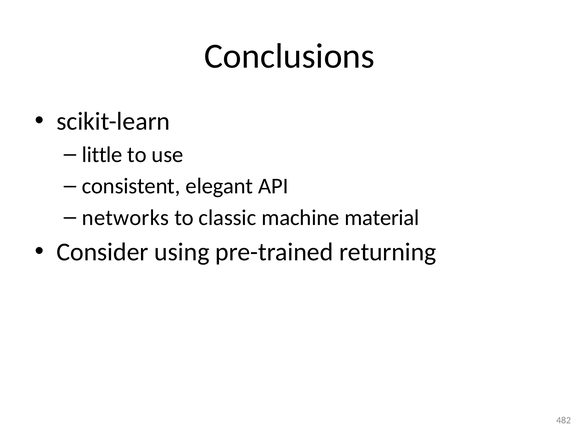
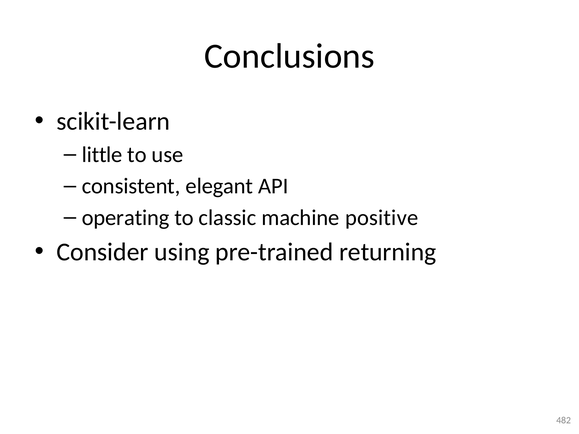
networks: networks -> operating
material: material -> positive
